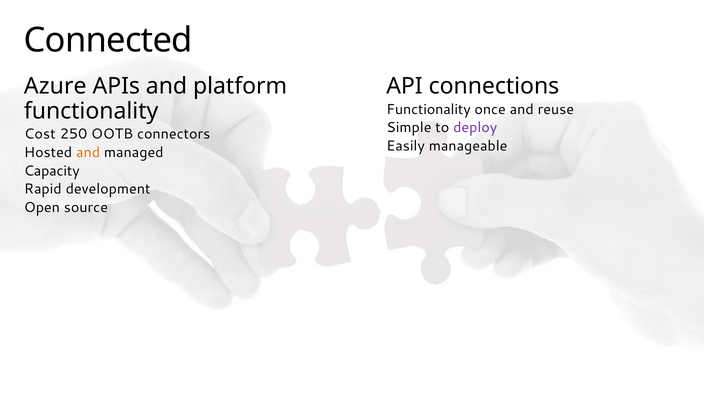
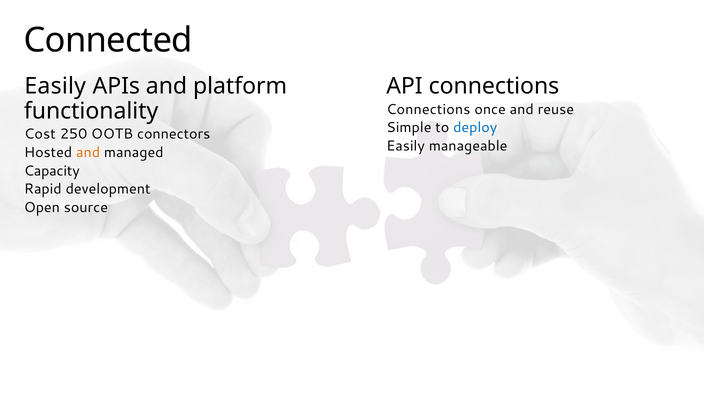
Azure at (55, 86): Azure -> Easily
Functionality at (428, 109): Functionality -> Connections
deploy colour: purple -> blue
